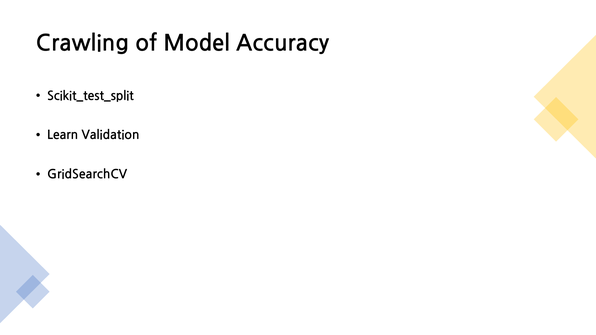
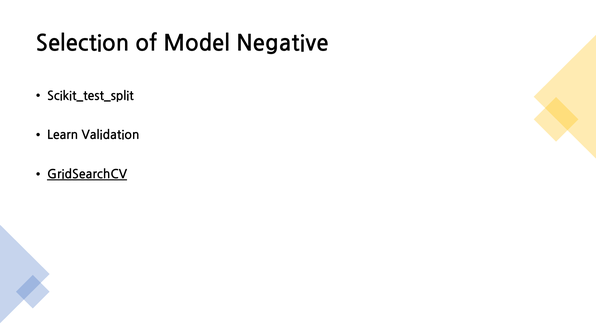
Crawling: Crawling -> Selection
Accuracy: Accuracy -> Negative
GridSearchCV underline: none -> present
